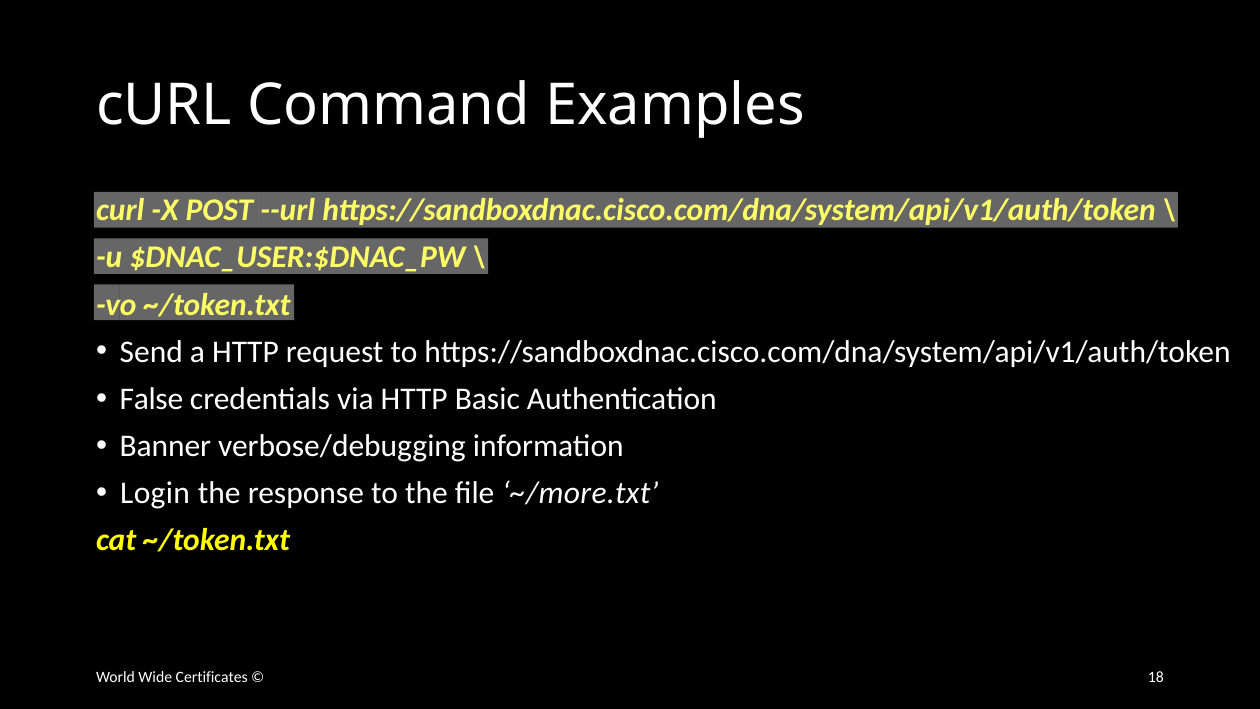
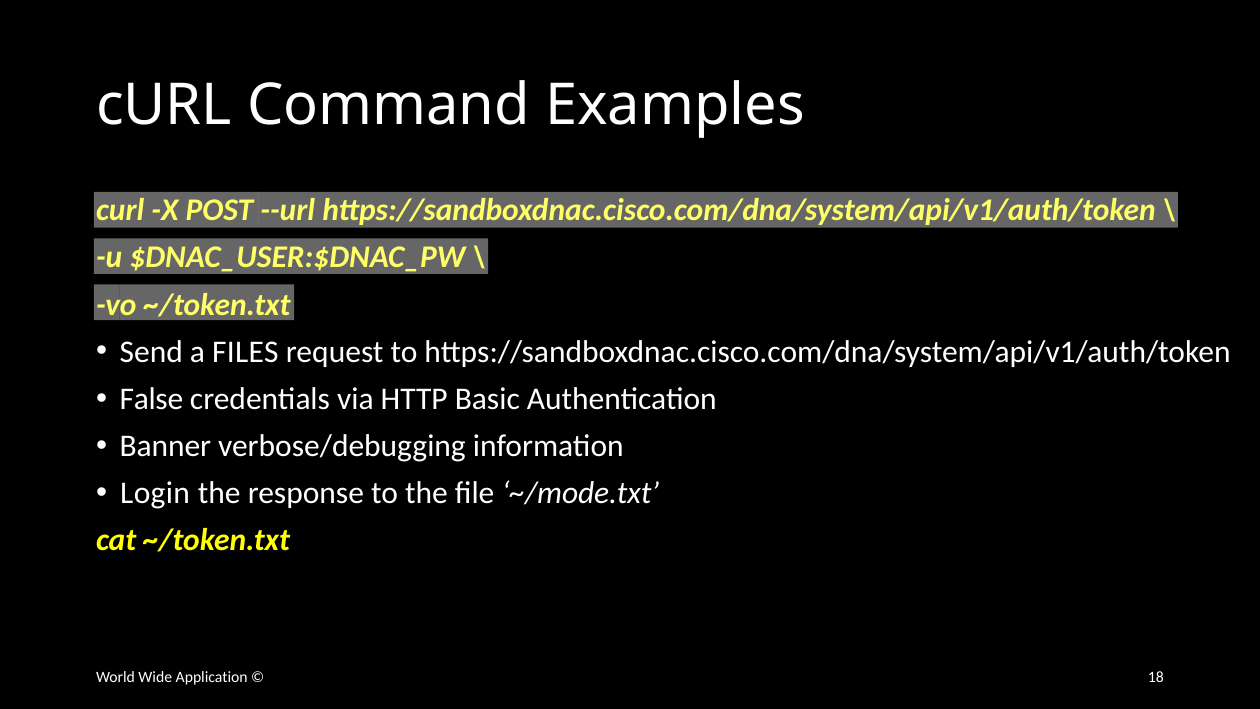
a HTTP: HTTP -> FILES
~/more.txt: ~/more.txt -> ~/mode.txt
Certificates: Certificates -> Application
